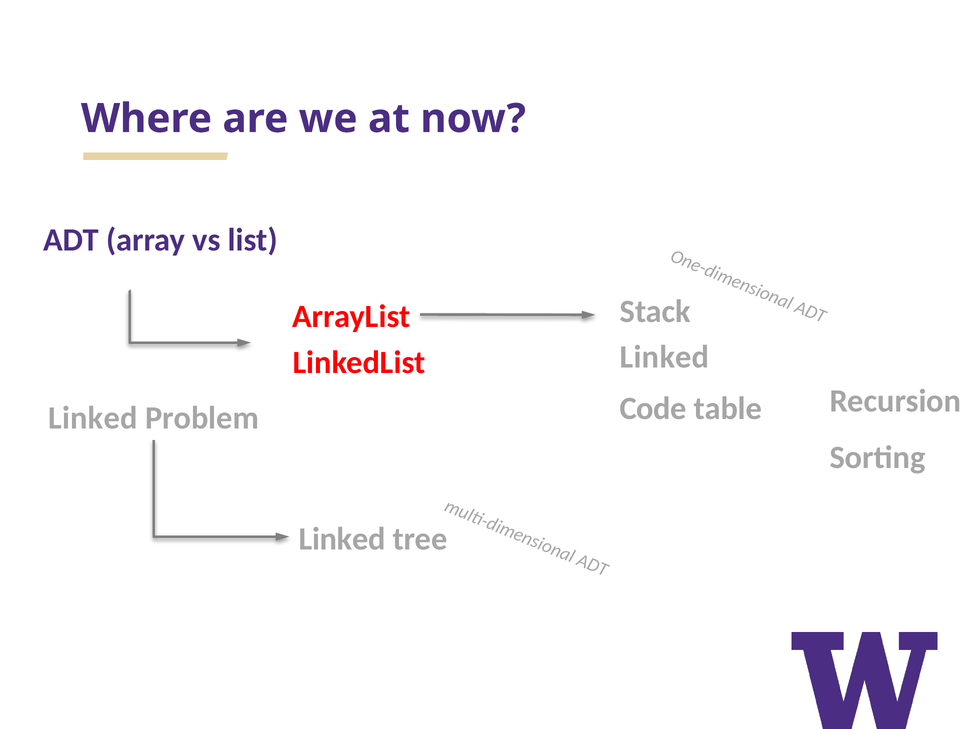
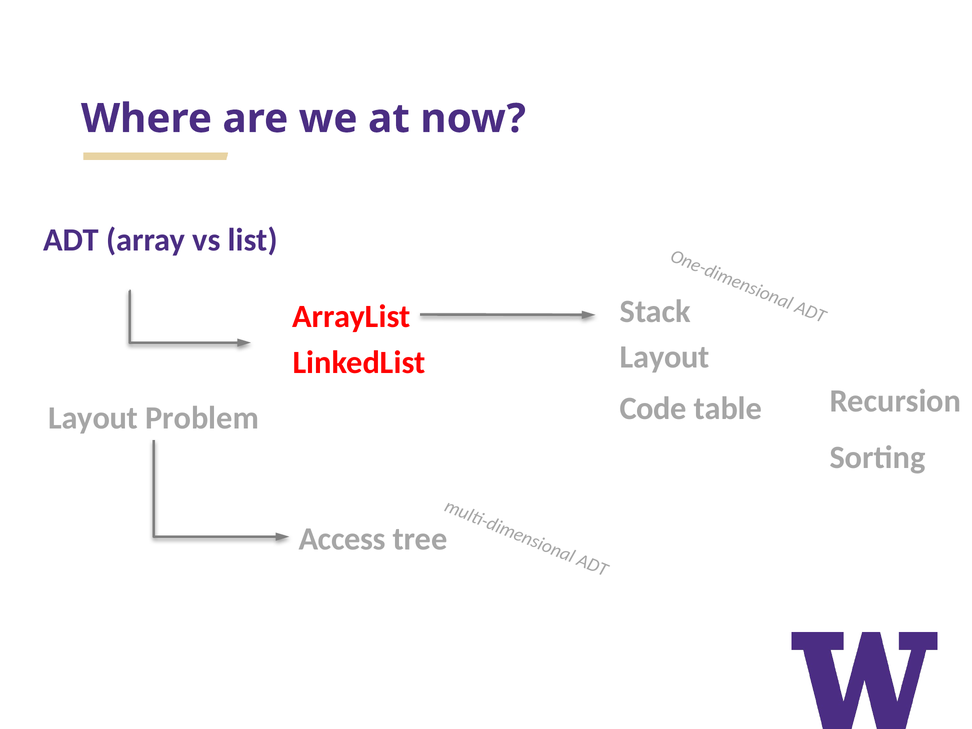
Linked at (665, 357): Linked -> Layout
Linked at (93, 418): Linked -> Layout
Linked at (342, 539): Linked -> Access
